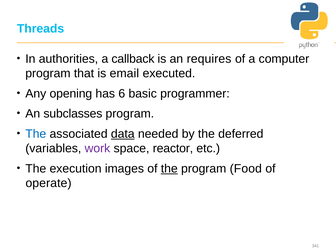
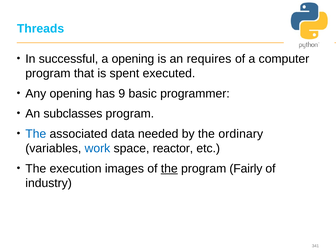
authorities: authorities -> successful
a callback: callback -> opening
email: email -> spent
6: 6 -> 9
data underline: present -> none
deferred: deferred -> ordinary
work colour: purple -> blue
Food: Food -> Fairly
operate: operate -> industry
